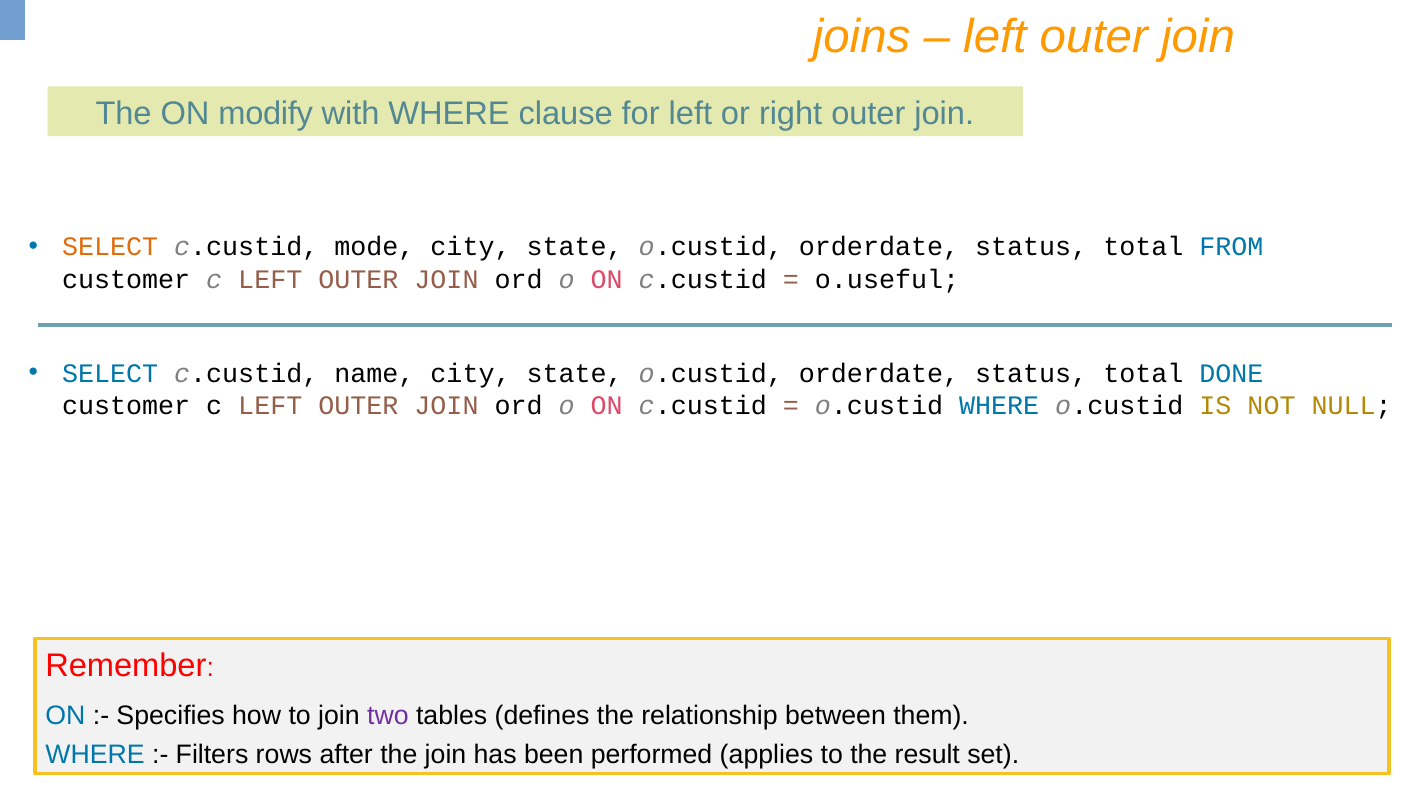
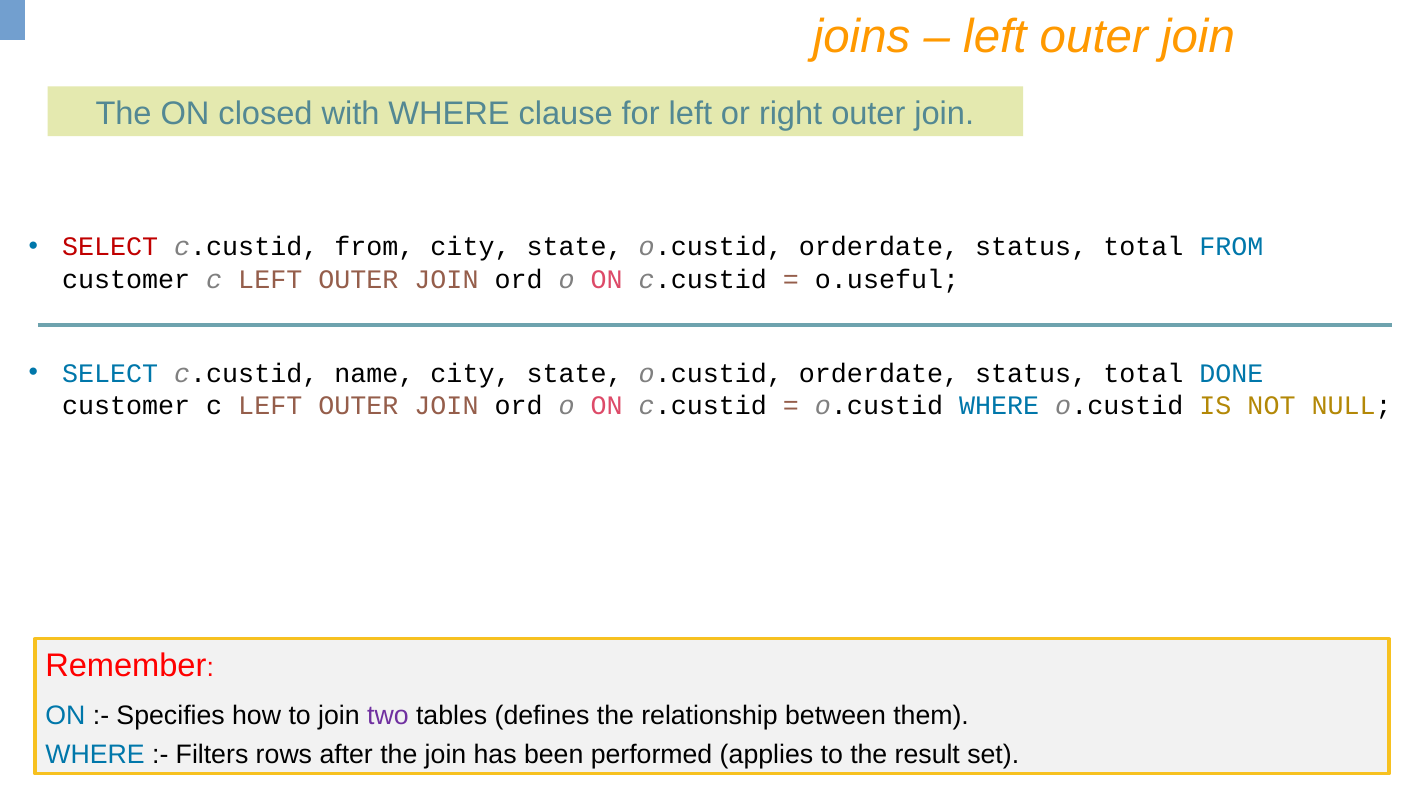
modify: modify -> closed
SELECT at (110, 247) colour: orange -> red
c.custid mode: mode -> from
